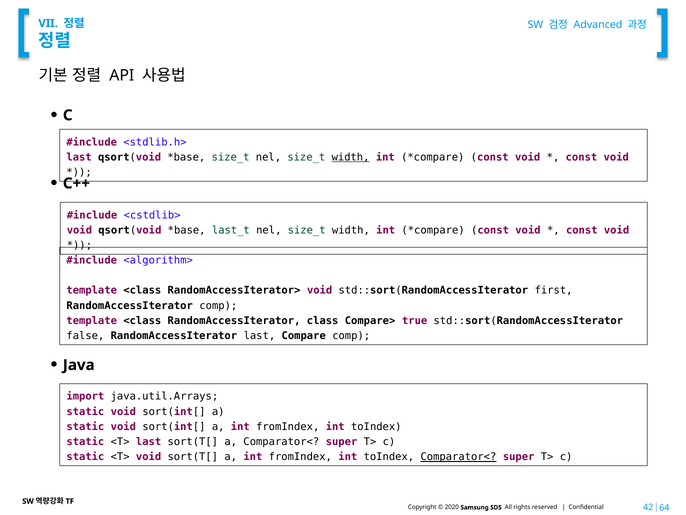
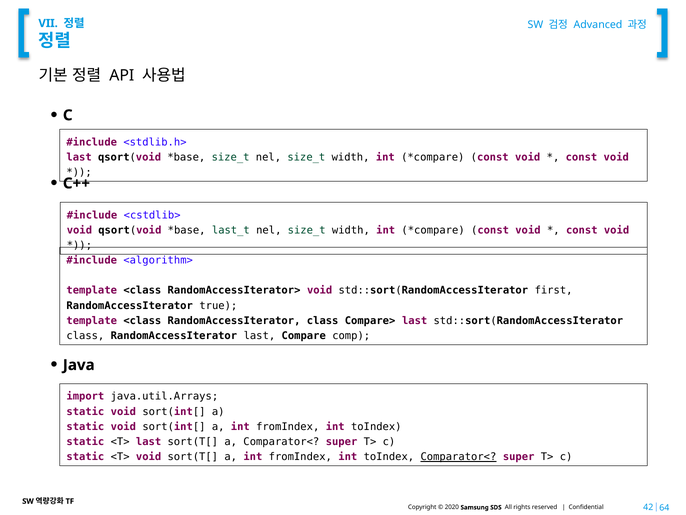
width at (351, 157) underline: present -> none
RandomAccessIterator comp: comp -> true
Compare> true: true -> last
false at (85, 336): false -> class
